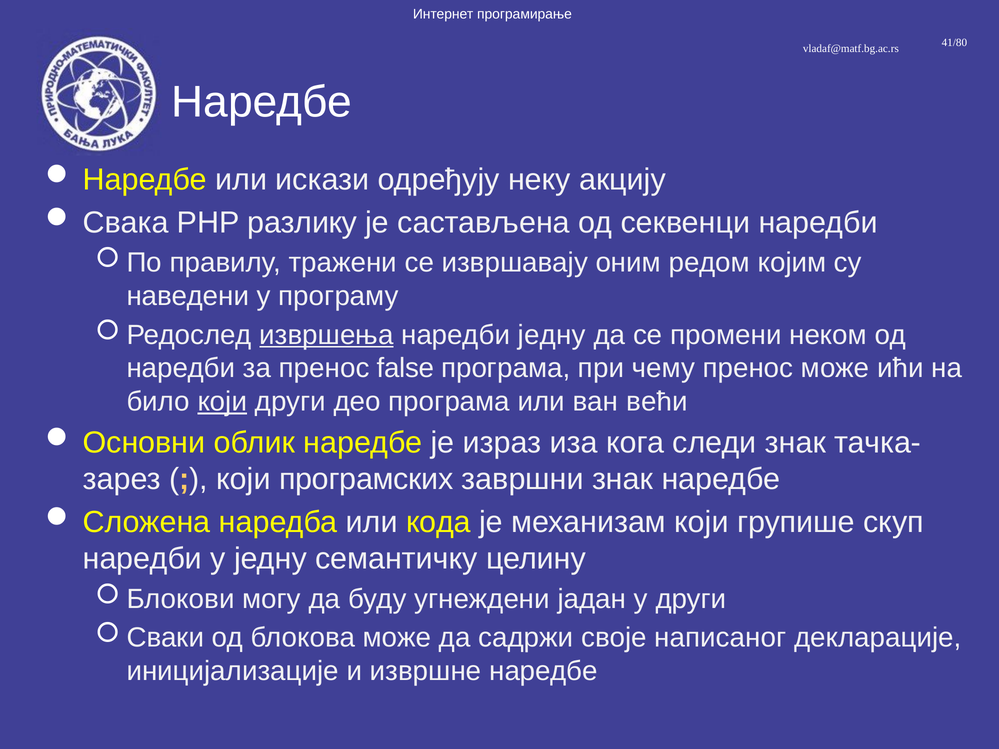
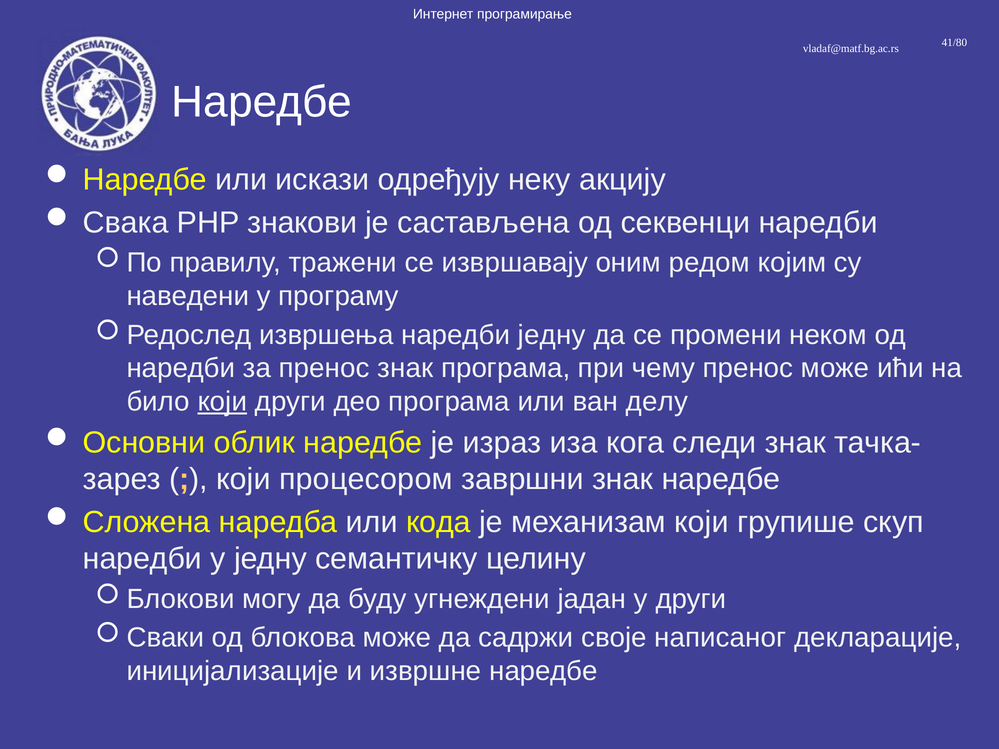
разлику: разлику -> знакови
извршења underline: present -> none
пренос false: false -> знак
већи: већи -> делу
програмских: програмских -> процесором
